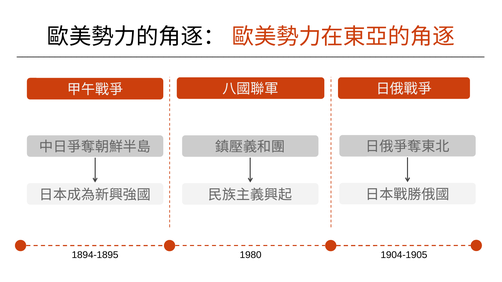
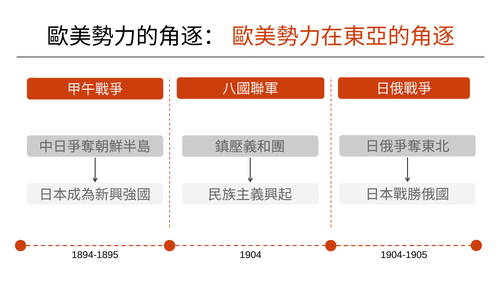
1980: 1980 -> 1904
